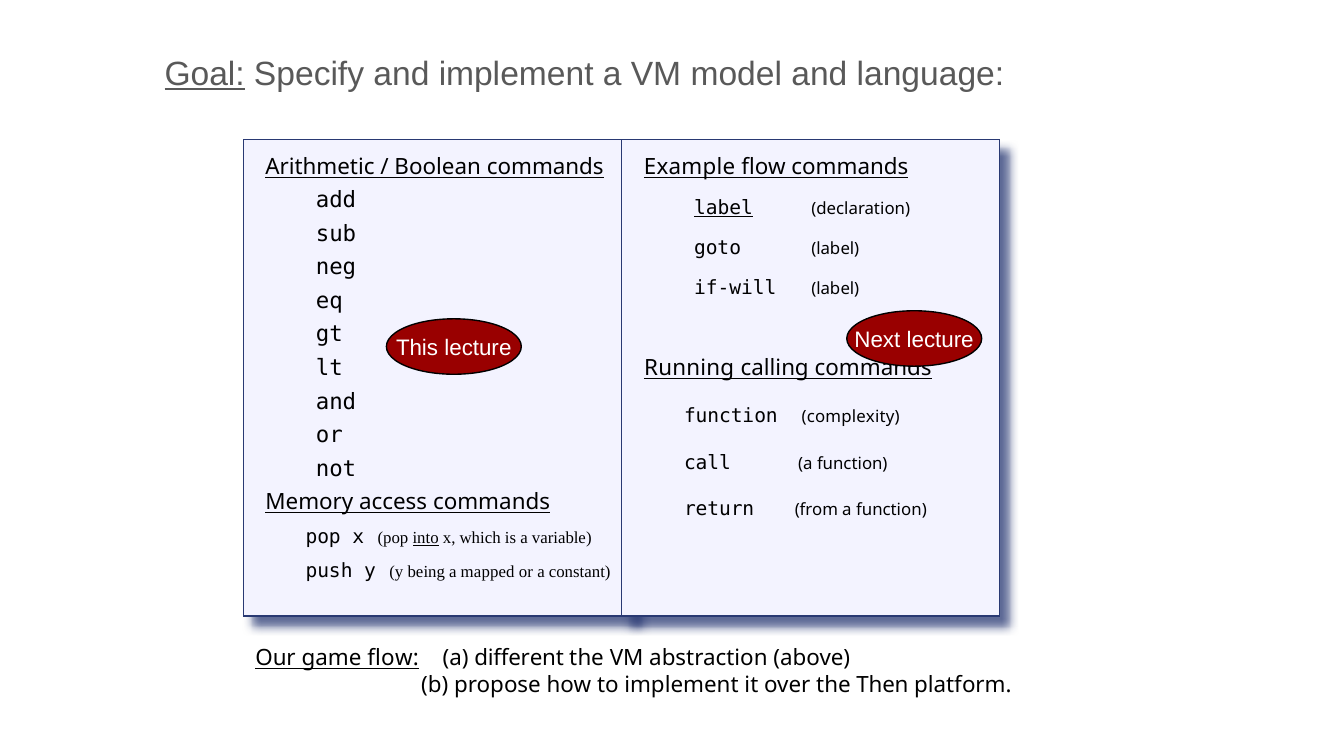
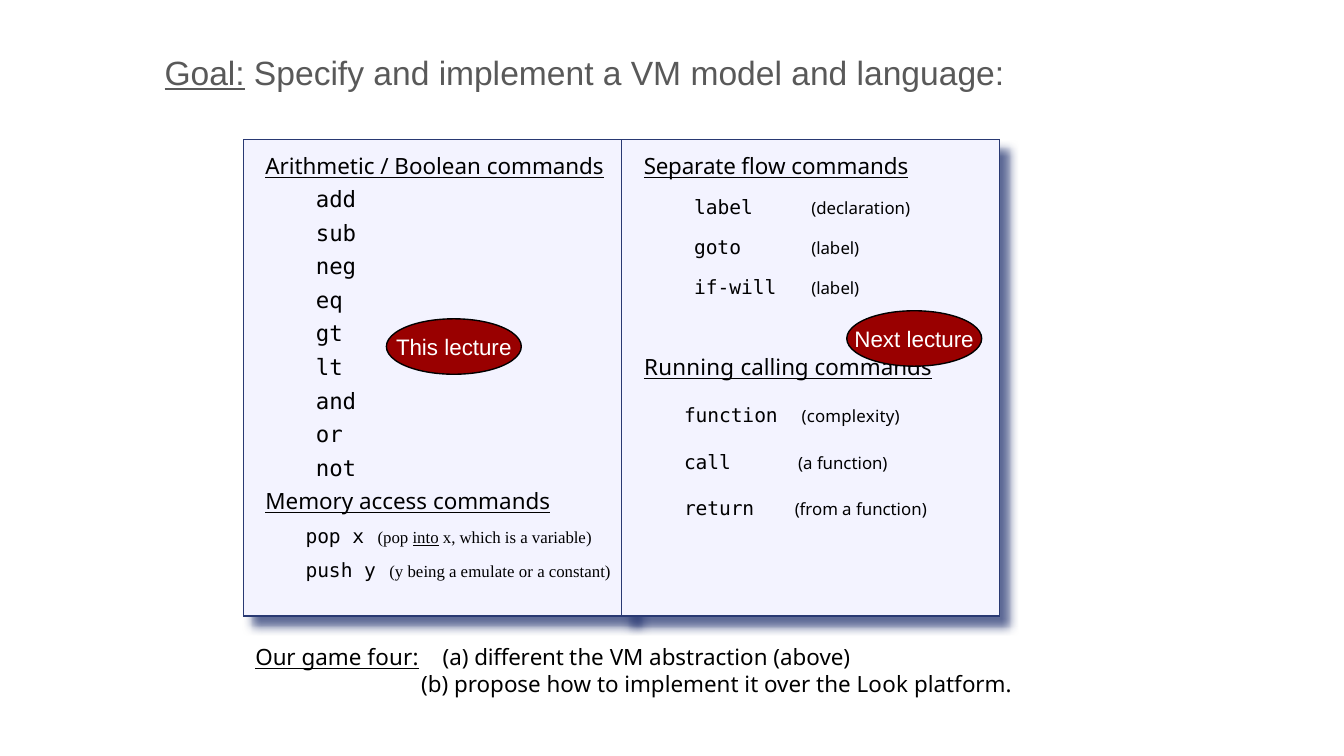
Example: Example -> Separate
label at (724, 208) underline: present -> none
mapped: mapped -> emulate
game flow: flow -> four
Then: Then -> Look
